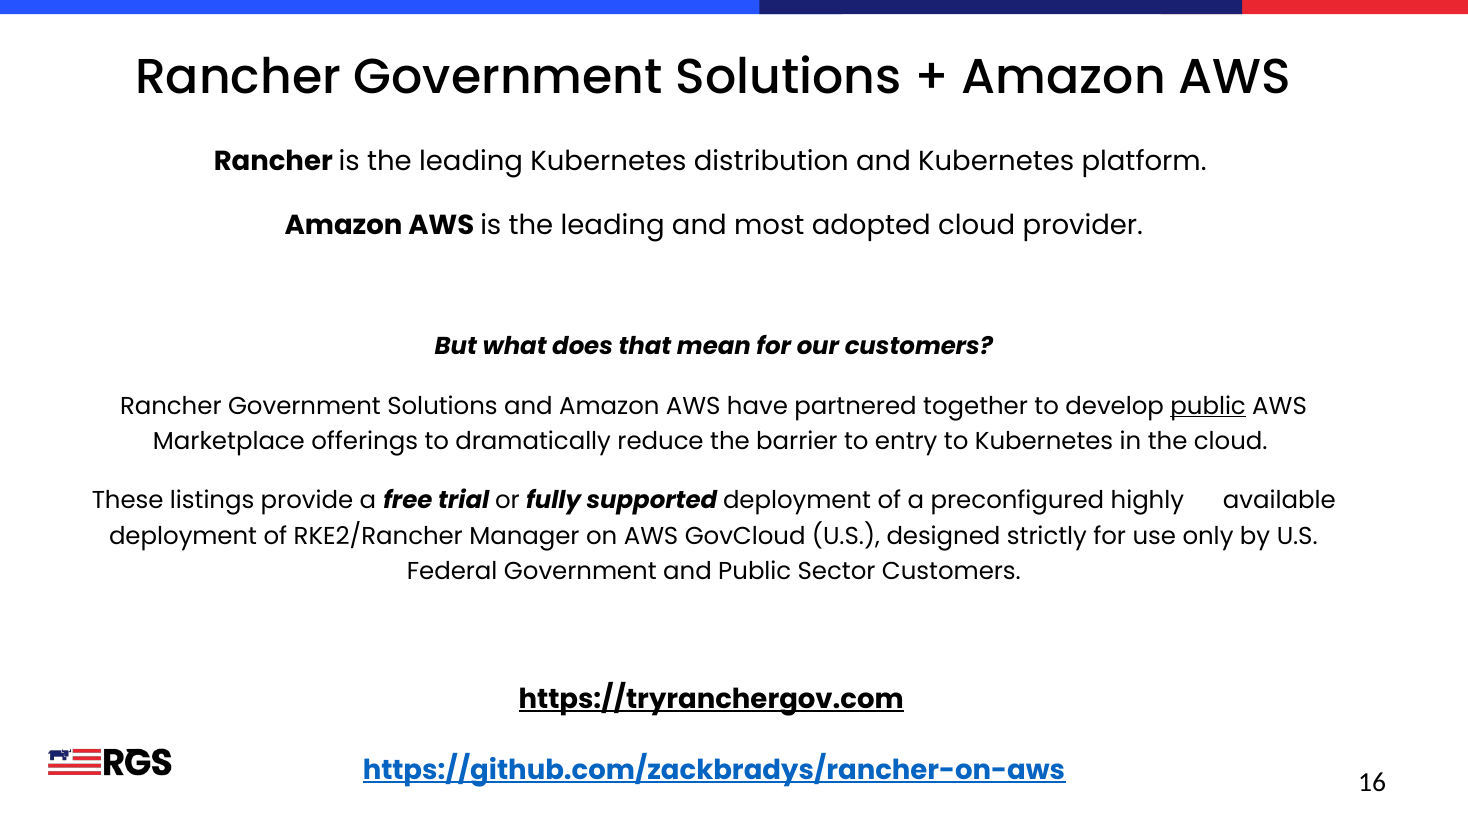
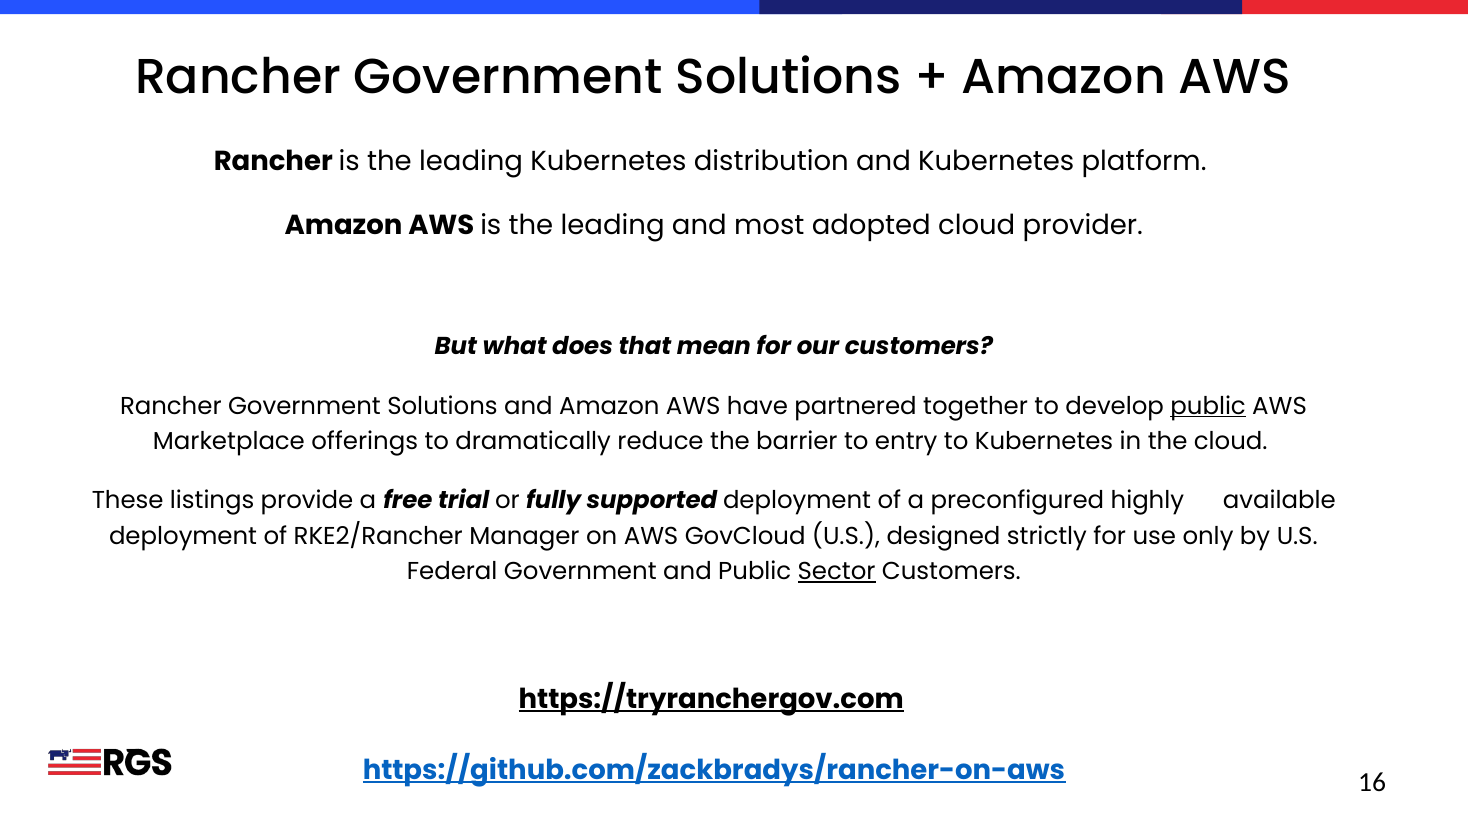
Sector underline: none -> present
